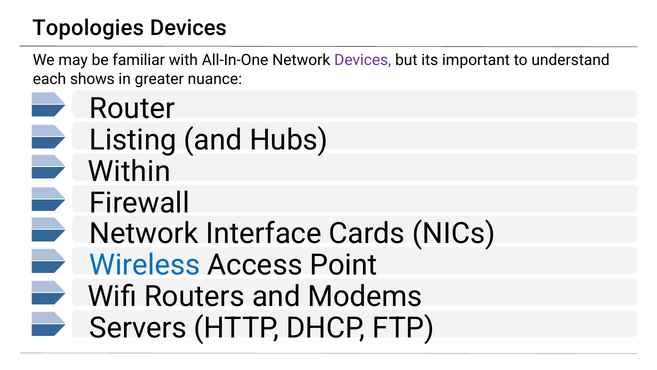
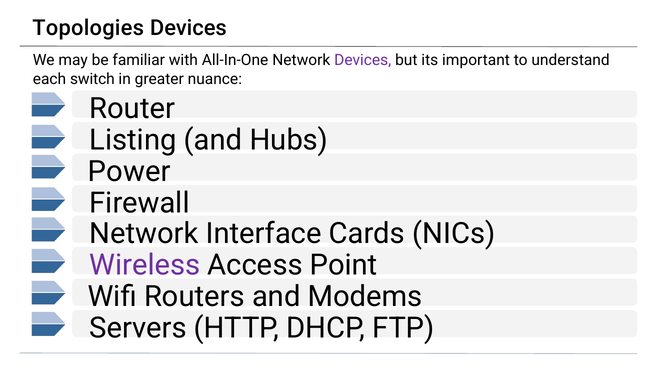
shows: shows -> switch
Within: Within -> Power
Wireless colour: blue -> purple
